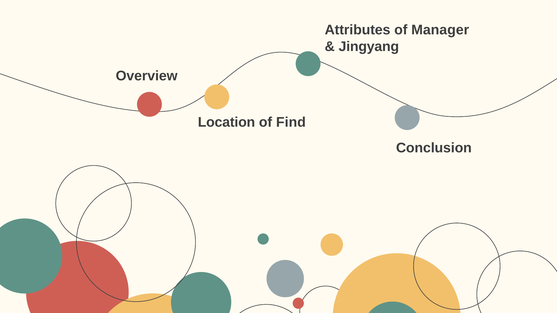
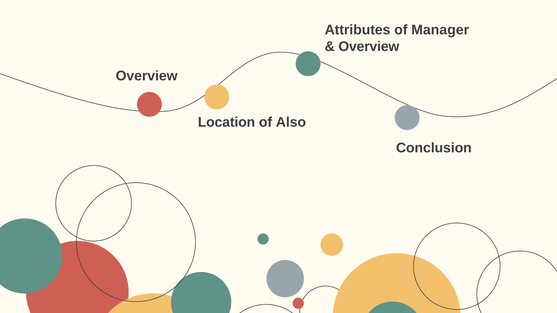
Jingyang at (369, 47): Jingyang -> Overview
Find: Find -> Also
